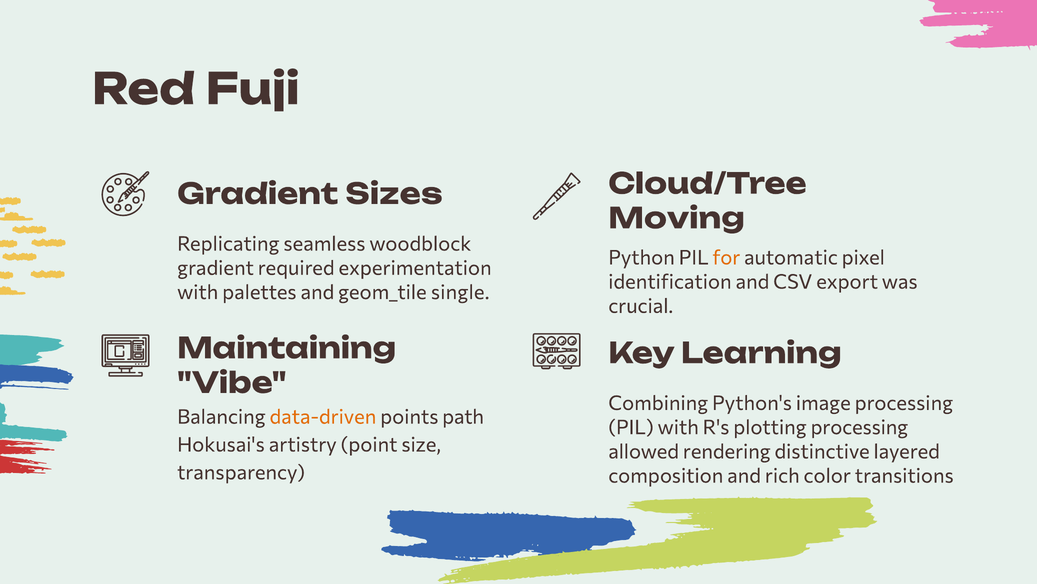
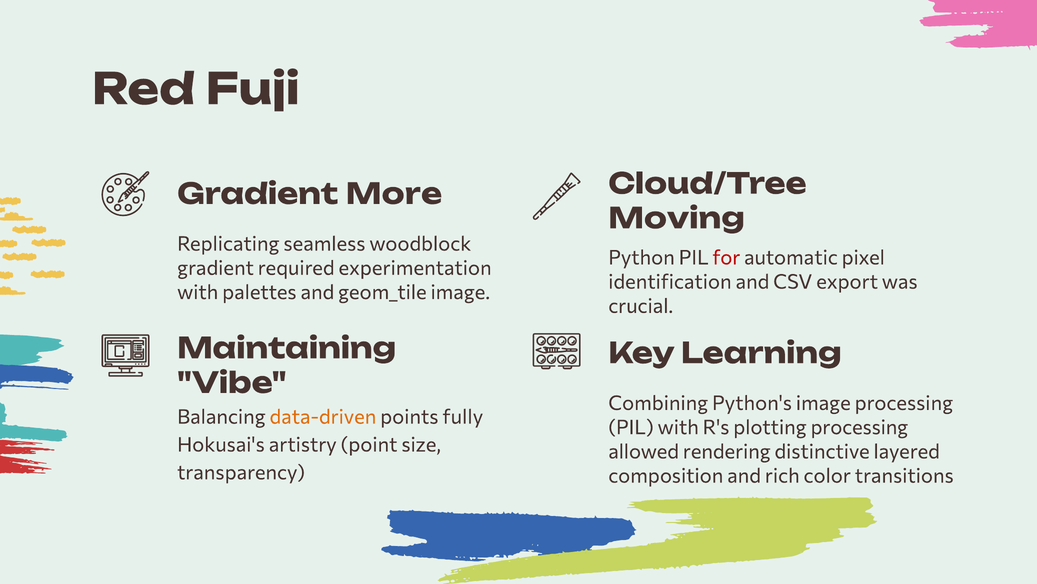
Sizes: Sizes -> More
for colour: orange -> red
geom_tile single: single -> image
path: path -> fully
